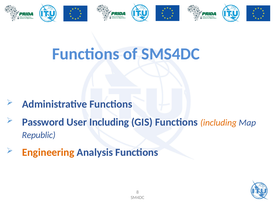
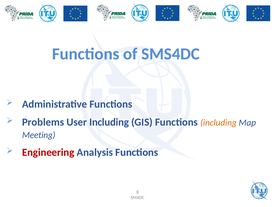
Password: Password -> Problems
Republic: Republic -> Meeting
Engineering colour: orange -> red
